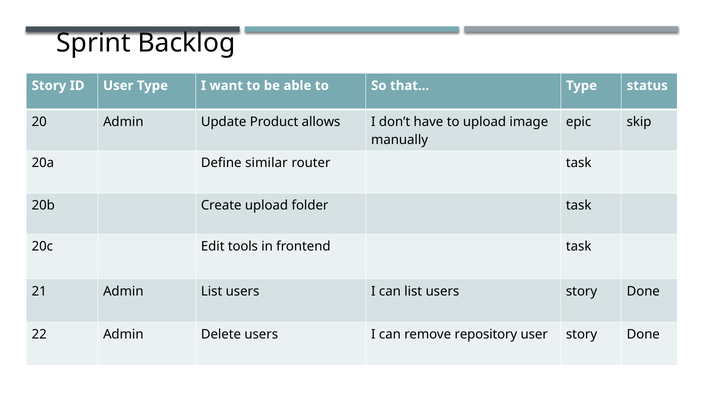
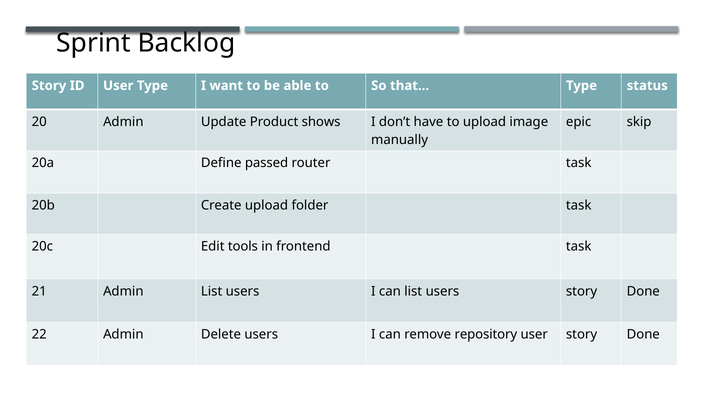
allows: allows -> shows
similar: similar -> passed
